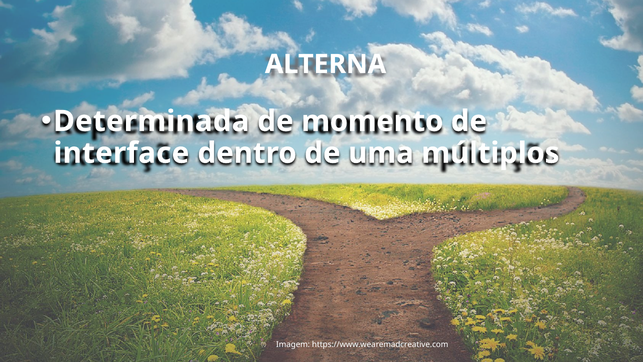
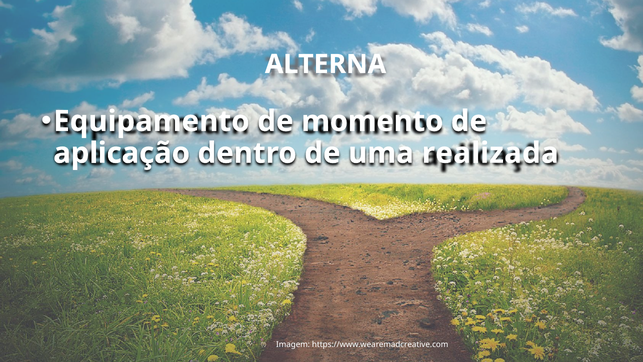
Determinada: Determinada -> Equipamento
interface: interface -> aplicação
múltiplos: múltiplos -> realizada
